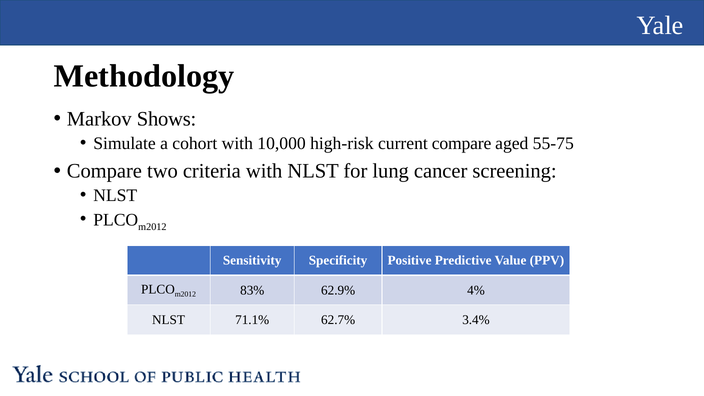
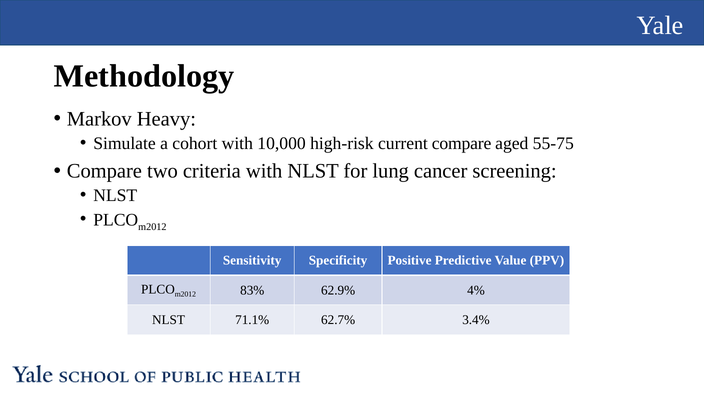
Shows: Shows -> Heavy
